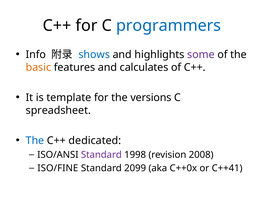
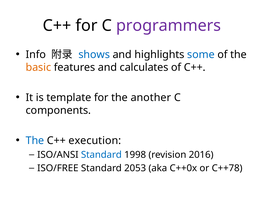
programmers colour: blue -> purple
some colour: purple -> blue
versions: versions -> another
spreadsheet: spreadsheet -> components
dedicated: dedicated -> execution
Standard at (101, 155) colour: purple -> blue
2008: 2008 -> 2016
ISO/FINE: ISO/FINE -> ISO/FREE
2099: 2099 -> 2053
C++41: C++41 -> C++78
